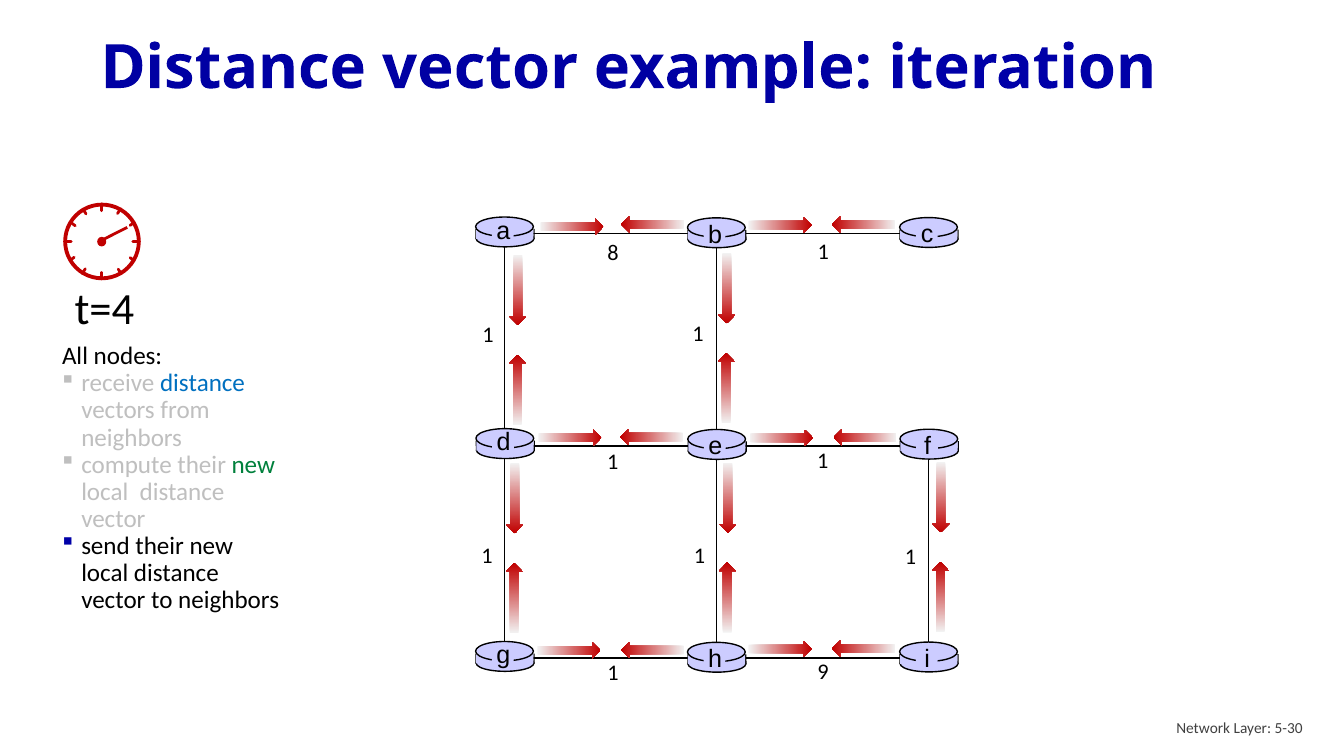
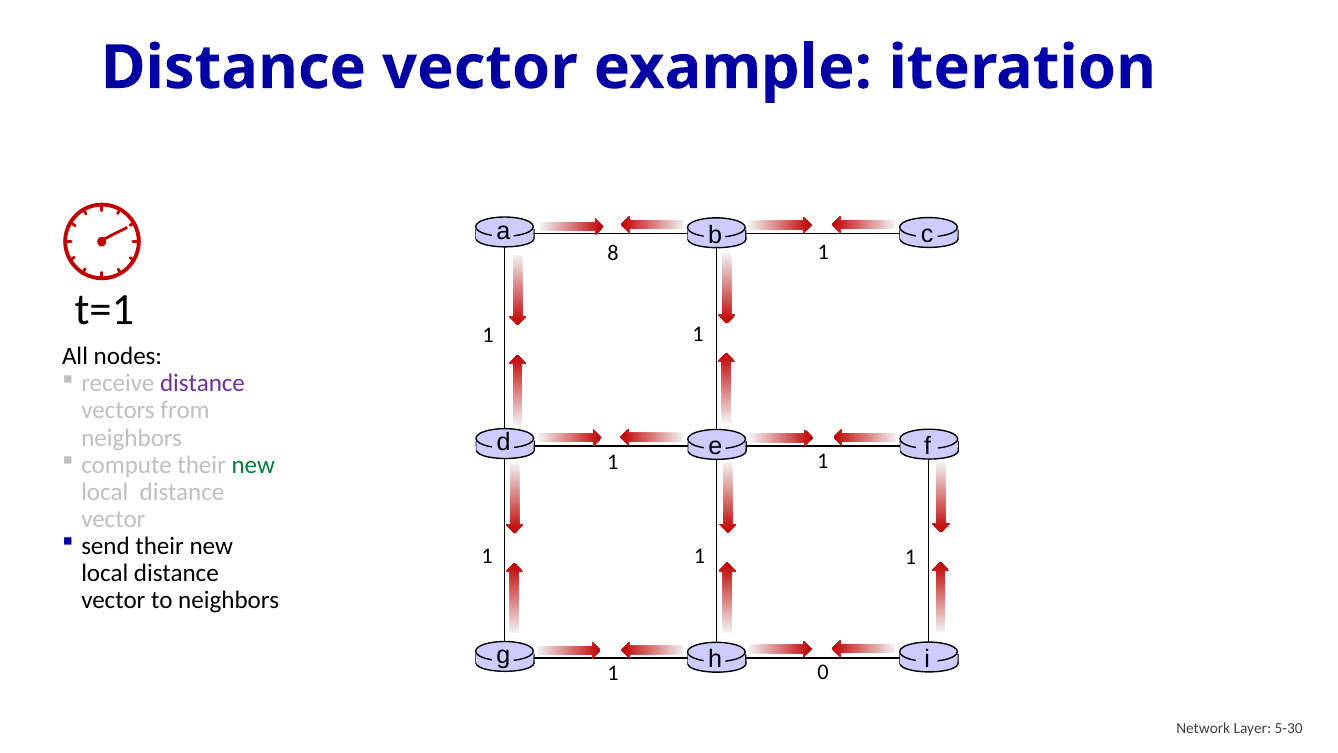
t=4: t=4 -> t=1
distance at (202, 383) colour: blue -> purple
9: 9 -> 0
